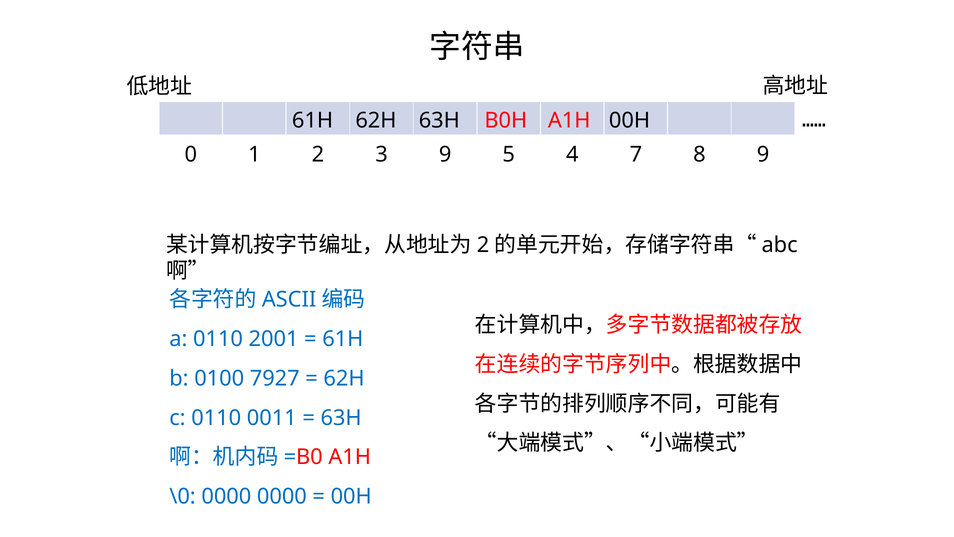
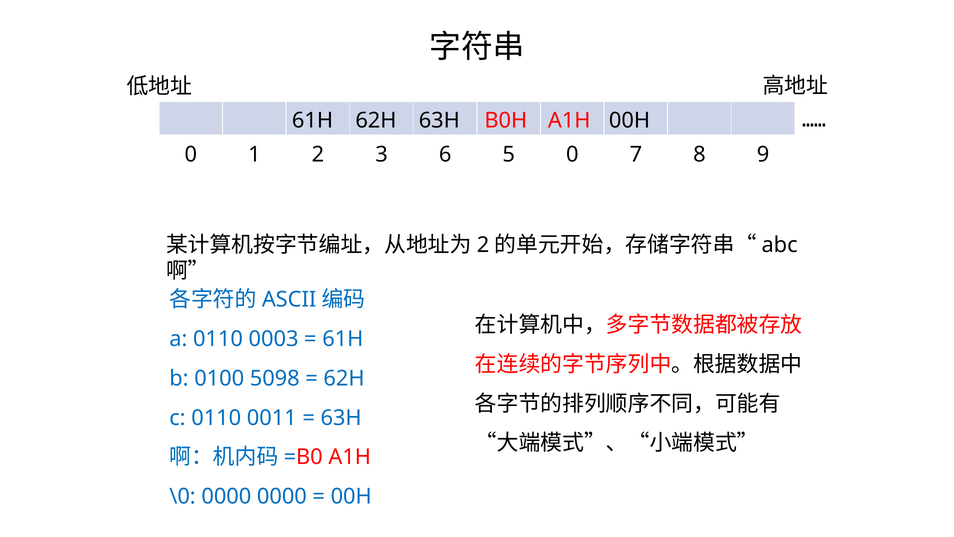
3 9: 9 -> 6
5 4: 4 -> 0
2001: 2001 -> 0003
7927: 7927 -> 5098
